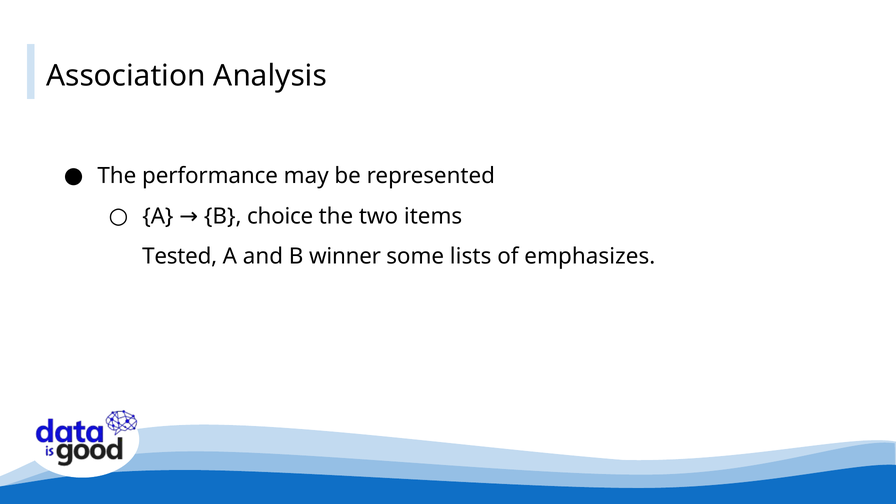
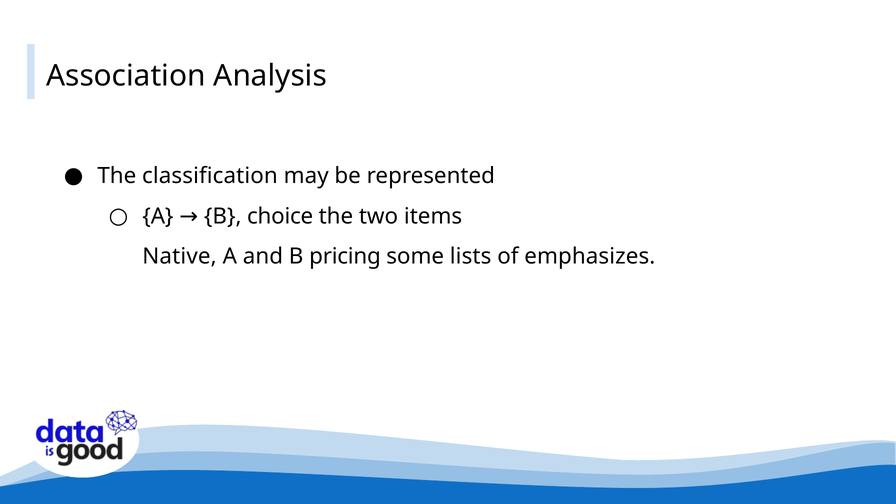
performance: performance -> classification
Tested: Tested -> Native
winner: winner -> pricing
